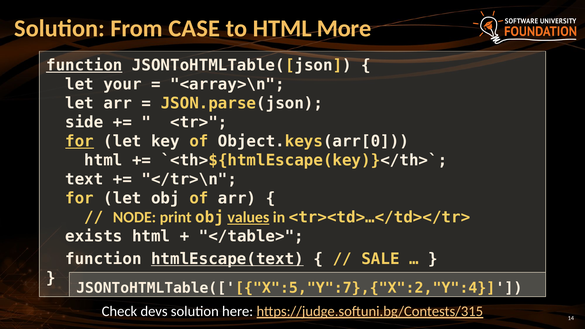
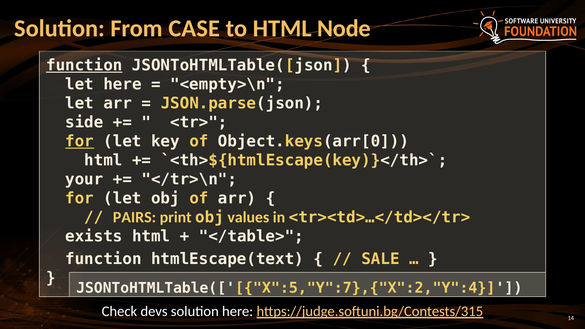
More: More -> Node
let your: your -> here
<array>\n: <array>\n -> <empty>\n
text: text -> your
NODE: NODE -> PAIRS
values underline: present -> none
htmlEscape(text underline: present -> none
